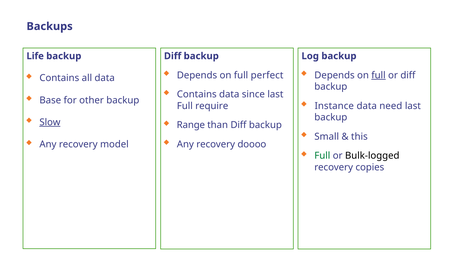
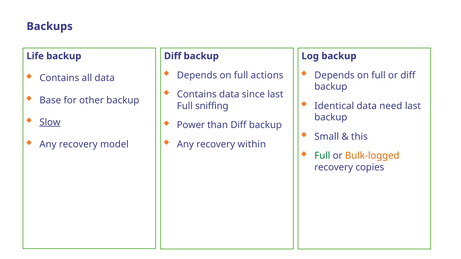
perfect: perfect -> actions
full at (379, 75) underline: present -> none
Instance: Instance -> Identical
require: require -> sniffing
Range: Range -> Power
doooo: doooo -> within
Bulk-logged colour: black -> orange
